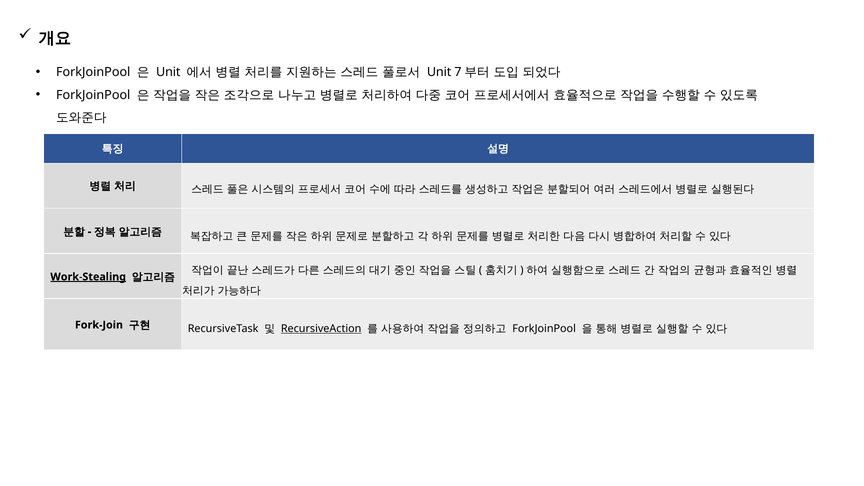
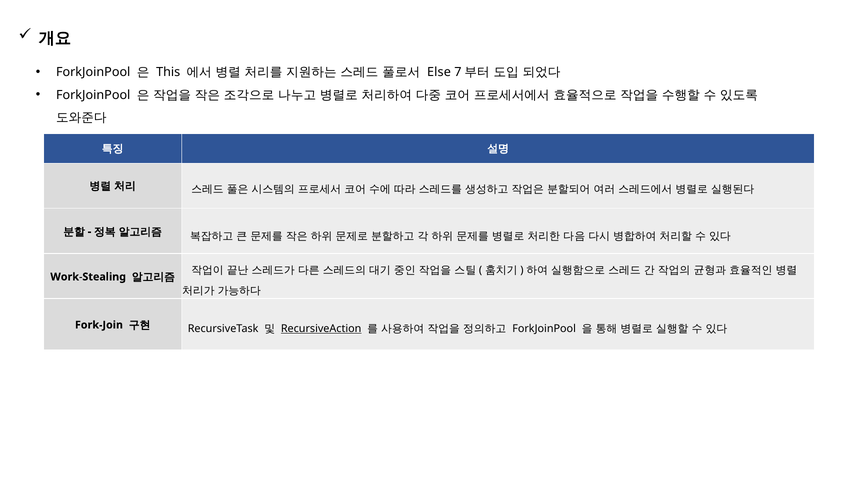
Unit at (168, 72): Unit -> This
Unit at (439, 72): Unit -> Else
Work-Stealing underline: present -> none
